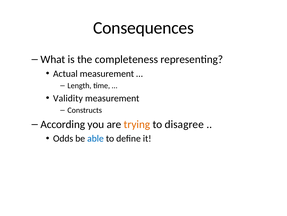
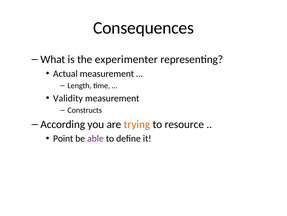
completeness: completeness -> experimenter
disagree: disagree -> resource
Odds: Odds -> Point
able colour: blue -> purple
